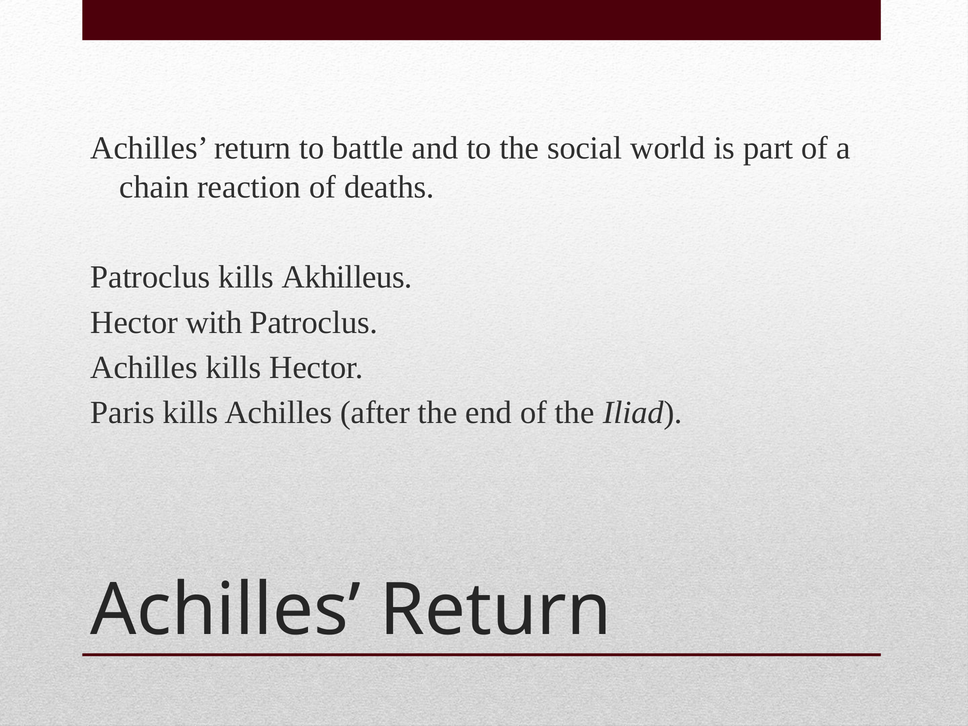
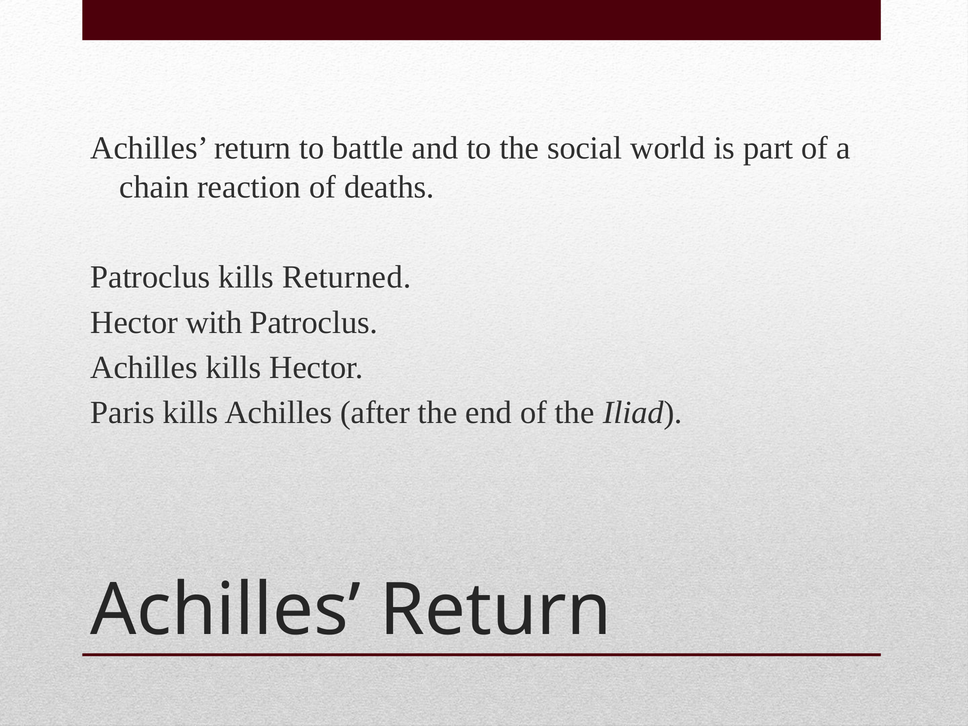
Akhilleus: Akhilleus -> Returned
